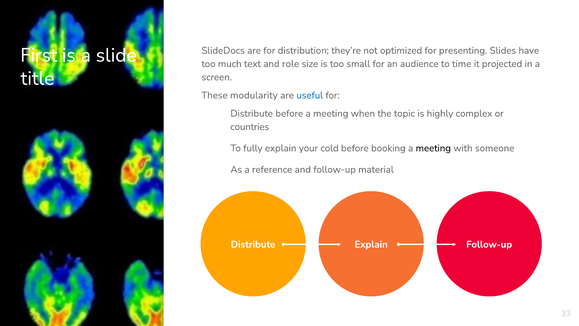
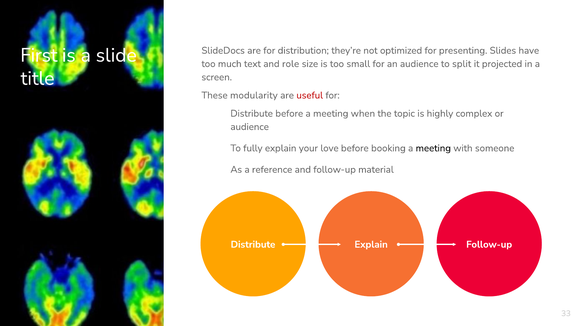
time: time -> split
useful colour: blue -> red
countries at (250, 127): countries -> audience
cold: cold -> love
